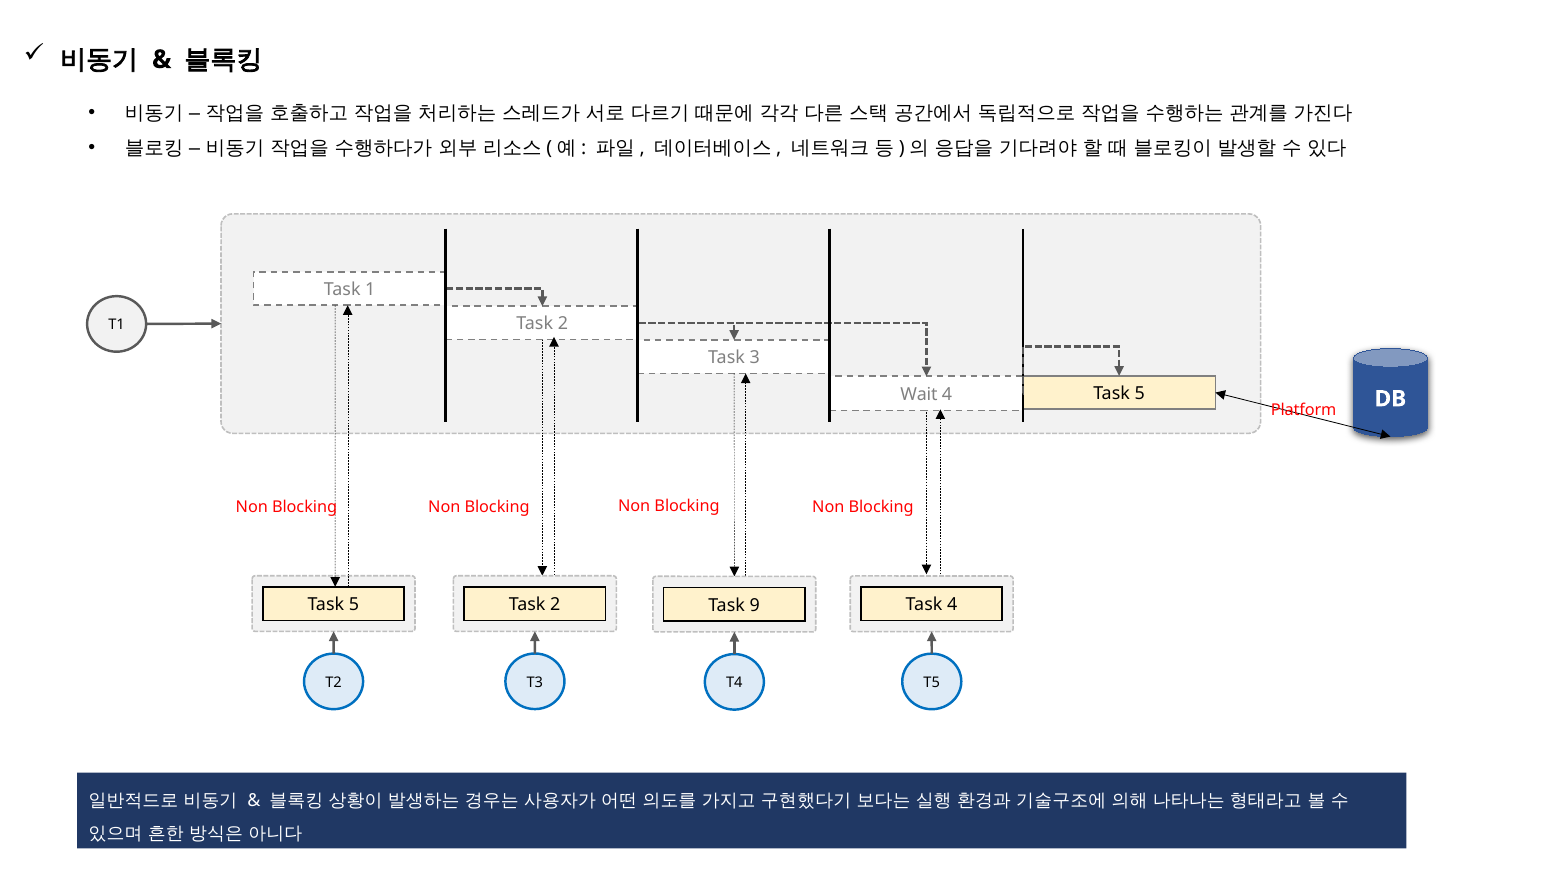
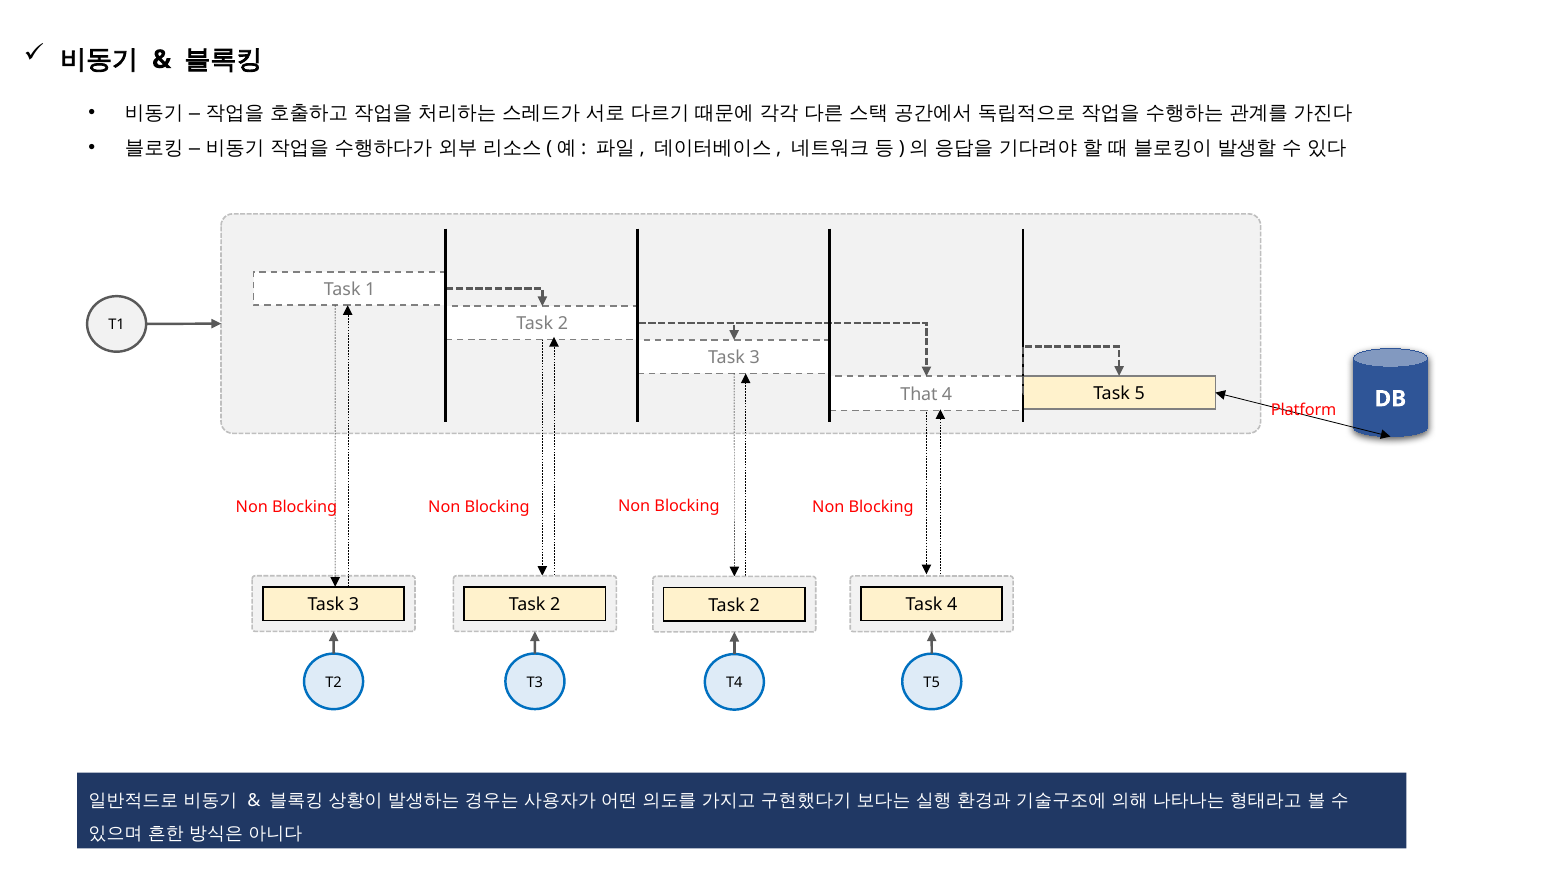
Wait: Wait -> That
5 at (354, 605): 5 -> 3
9 at (755, 606): 9 -> 2
